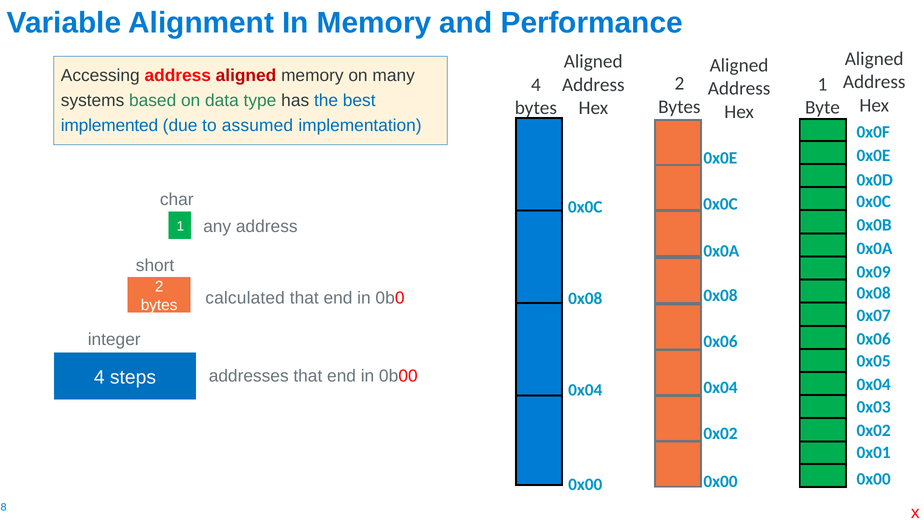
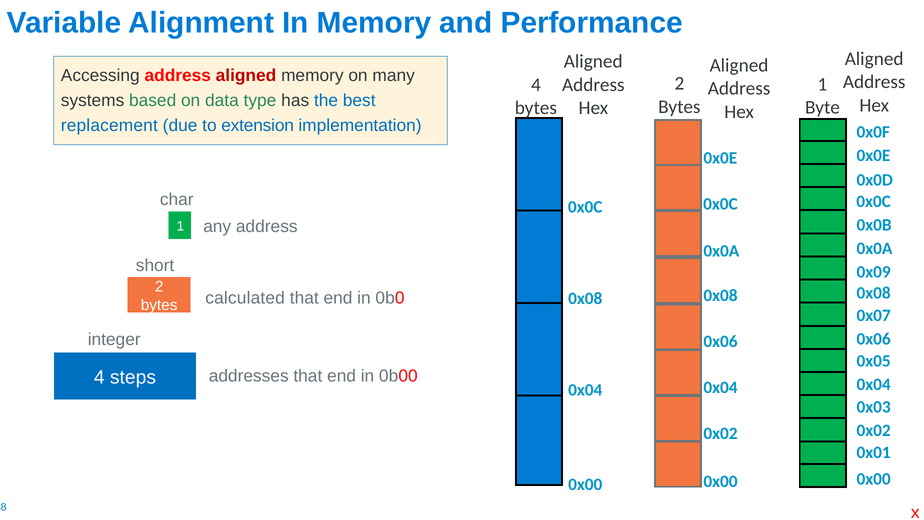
implemented: implemented -> replacement
assumed: assumed -> extension
